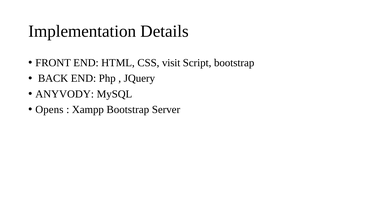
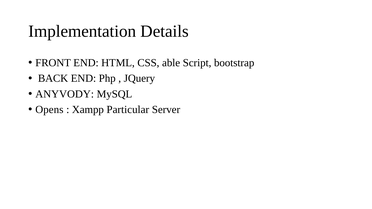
visit: visit -> able
Xampp Bootstrap: Bootstrap -> Particular
